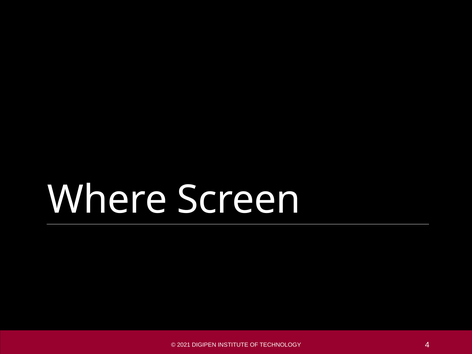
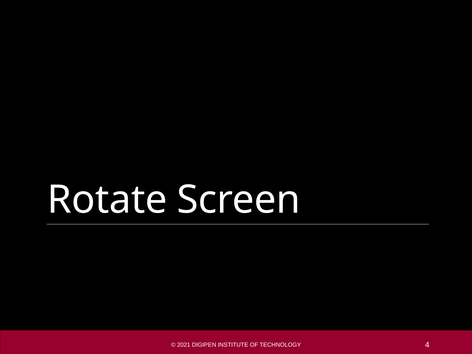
Where: Where -> Rotate
